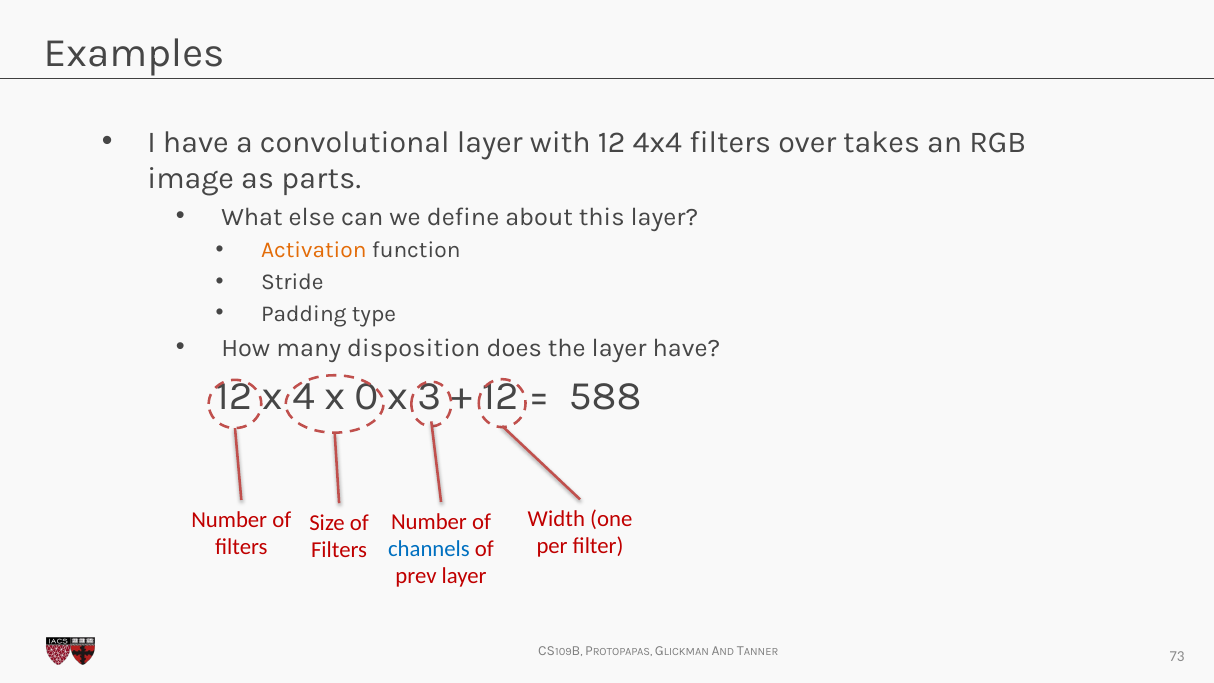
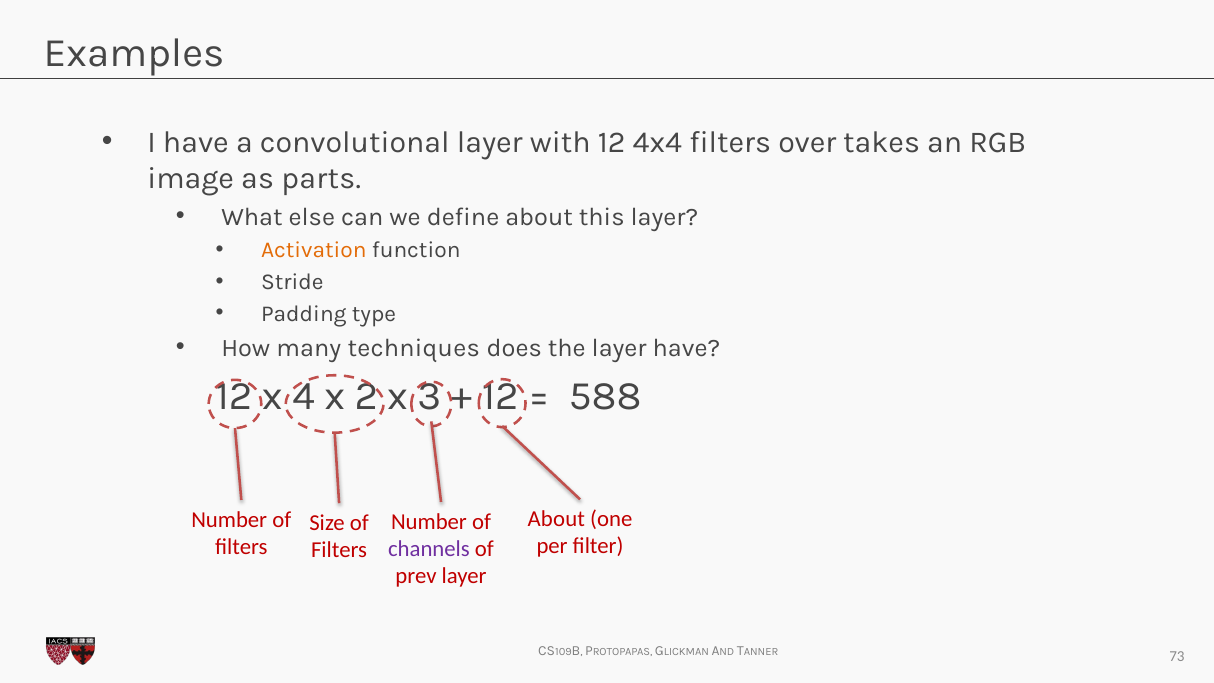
disposition: disposition -> techniques
0: 0 -> 2
Width at (556, 519): Width -> About
channels colour: blue -> purple
